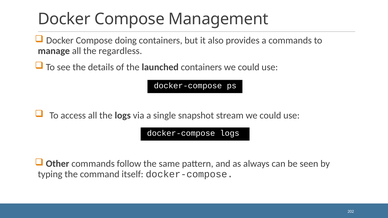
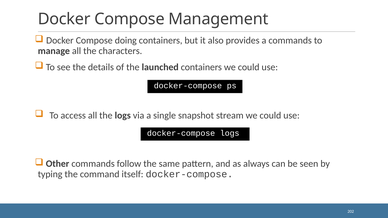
regardless: regardless -> characters
